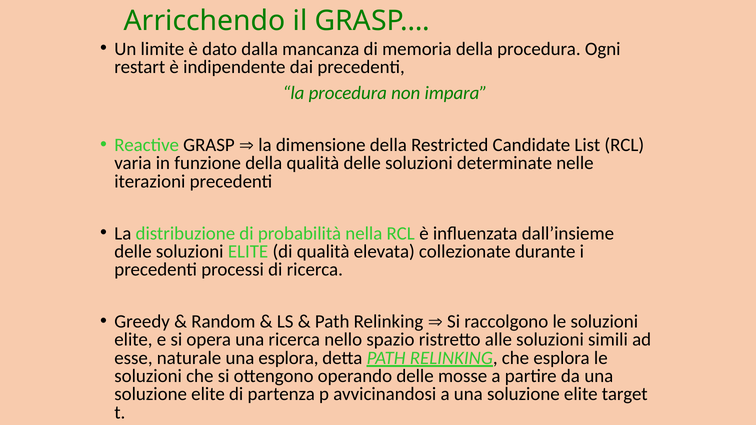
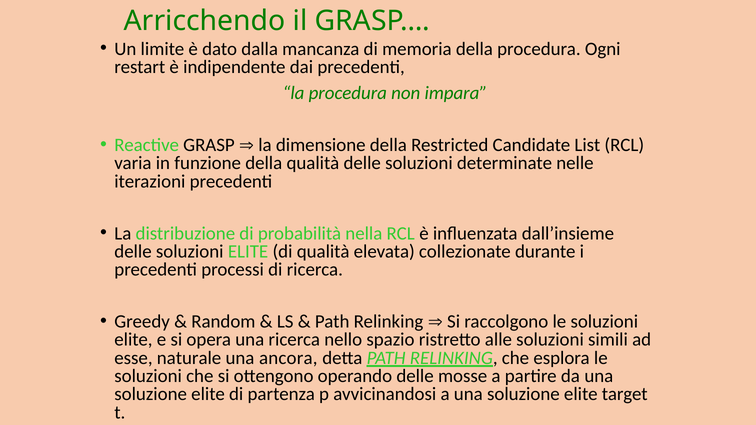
una esplora: esplora -> ancora
